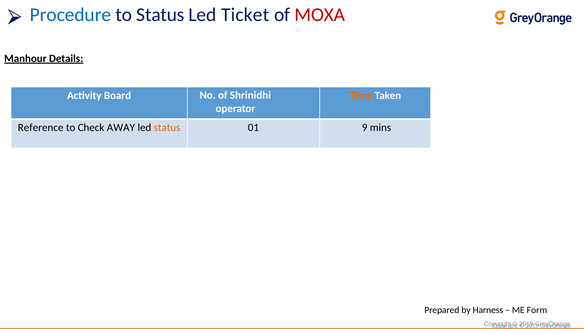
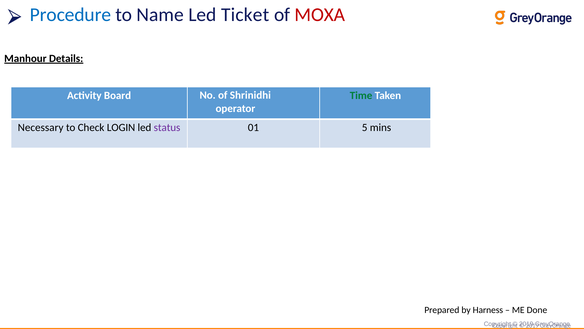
to Status: Status -> Name
Time colour: orange -> green
Reference: Reference -> Necessary
AWAY: AWAY -> LOGIN
status at (167, 127) colour: orange -> purple
9: 9 -> 5
Form: Form -> Done
